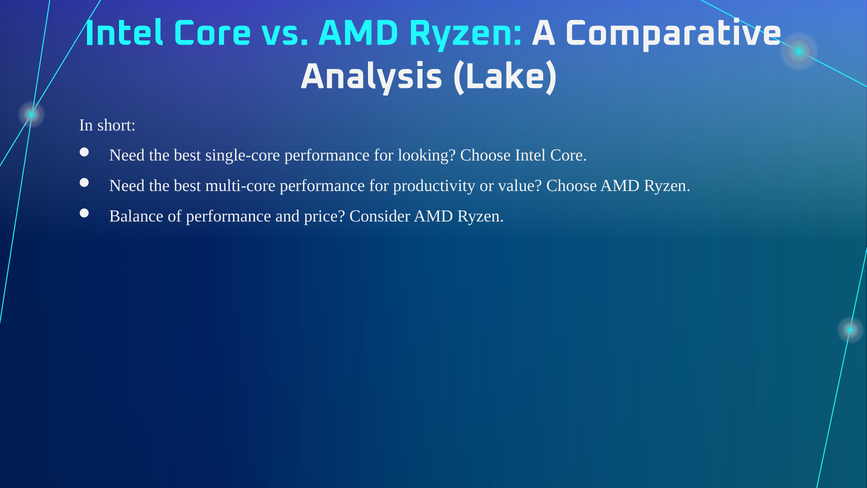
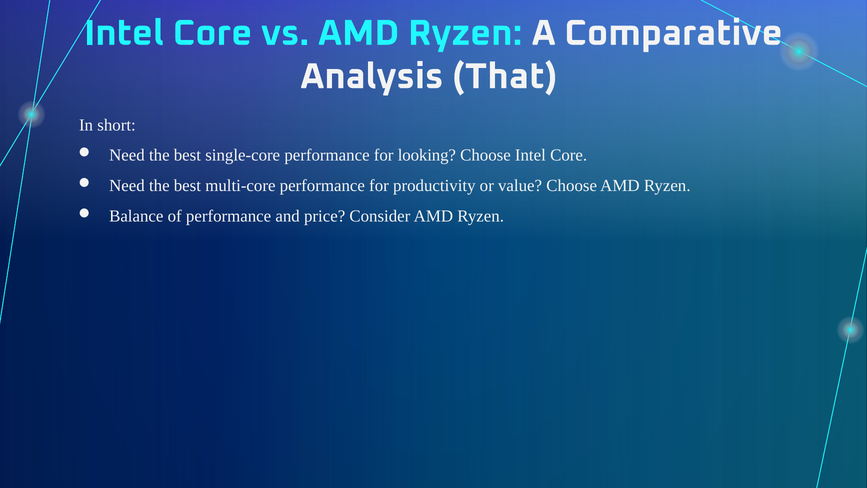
Lake: Lake -> That
